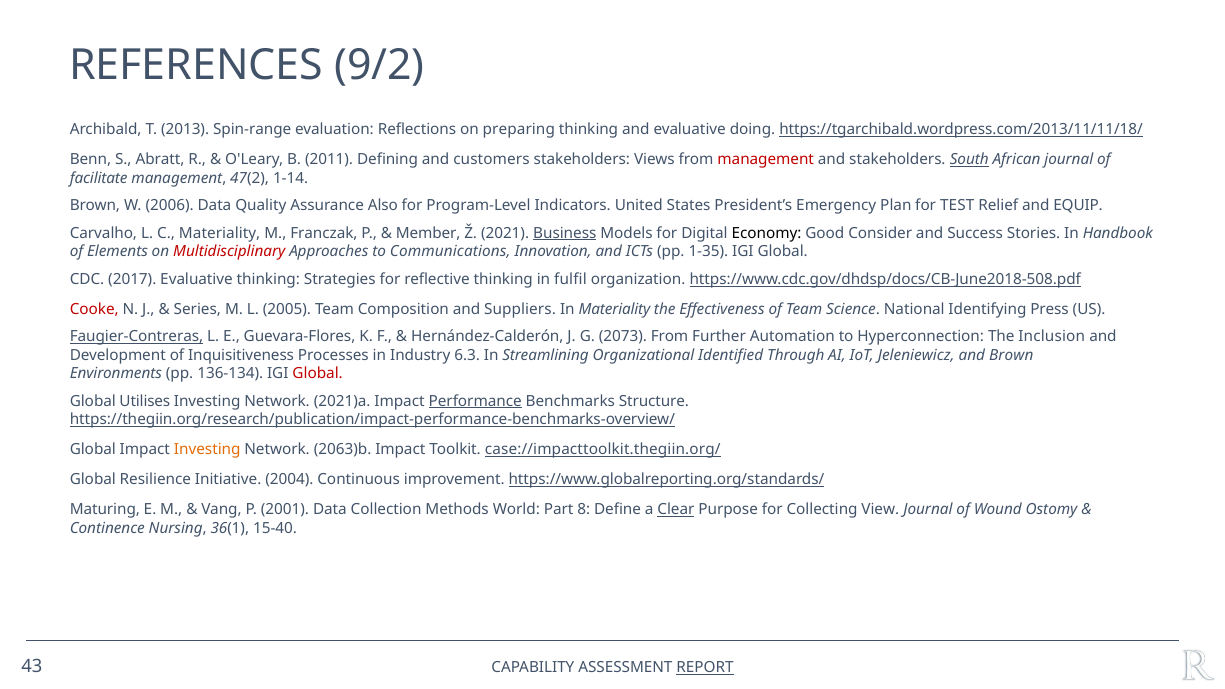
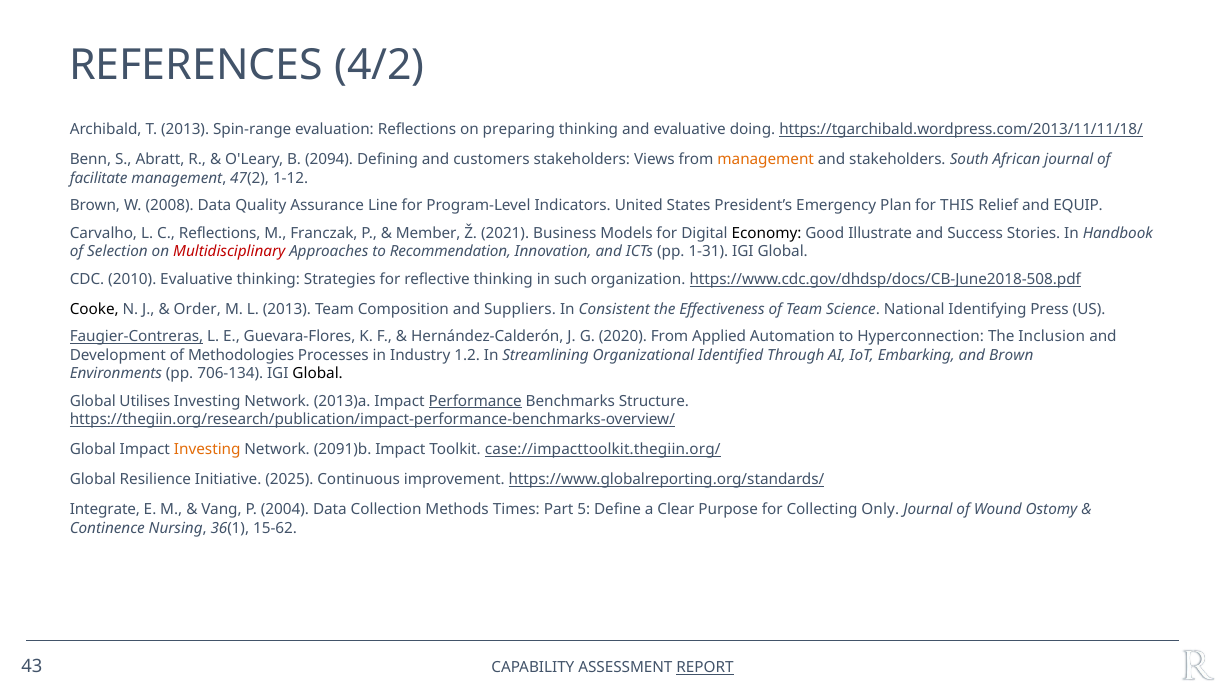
9/2: 9/2 -> 4/2
2011: 2011 -> 2094
management at (766, 160) colour: red -> orange
South underline: present -> none
1-14: 1-14 -> 1-12
2006: 2006 -> 2008
Also: Also -> Line
TEST: TEST -> THIS
C Materiality: Materiality -> Reflections
Business underline: present -> none
Consider: Consider -> Illustrate
Elements: Elements -> Selection
Communications: Communications -> Recommendation
1-35: 1-35 -> 1-31
2017: 2017 -> 2010
fulfil: fulfil -> such
Cooke colour: red -> black
Series: Series -> Order
L 2005: 2005 -> 2013
In Materiality: Materiality -> Consistent
2073: 2073 -> 2020
Further: Further -> Applied
Inquisitiveness: Inquisitiveness -> Methodologies
6.3: 6.3 -> 1.2
Jeleniewicz: Jeleniewicz -> Embarking
136-134: 136-134 -> 706-134
Global at (318, 374) colour: red -> black
2021)a: 2021)a -> 2013)a
2063)b: 2063)b -> 2091)b
2004: 2004 -> 2025
Maturing: Maturing -> Integrate
2001: 2001 -> 2004
World: World -> Times
8: 8 -> 5
Clear underline: present -> none
View: View -> Only
15-40: 15-40 -> 15-62
